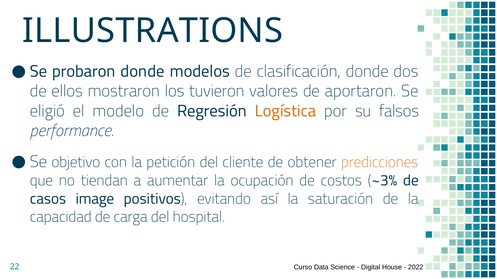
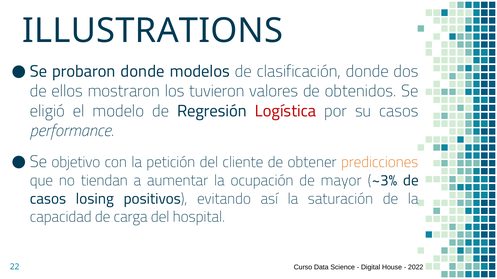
aportaron: aportaron -> obtenidos
Logística colour: orange -> red
su falsos: falsos -> casos
costos: costos -> mayor
image: image -> losing
